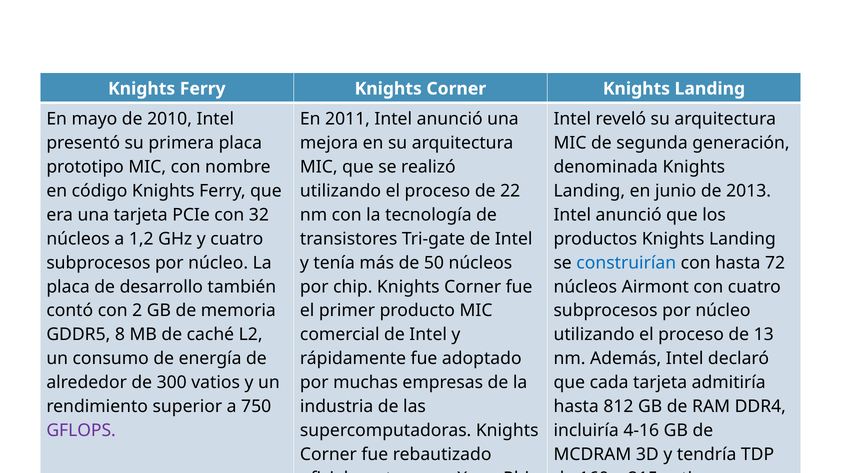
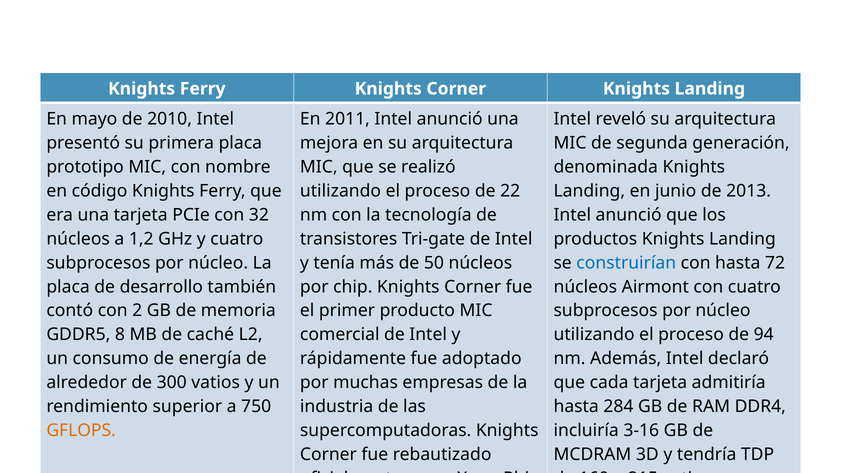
13: 13 -> 94
812: 812 -> 284
GFLOPS colour: purple -> orange
4-16: 4-16 -> 3-16
